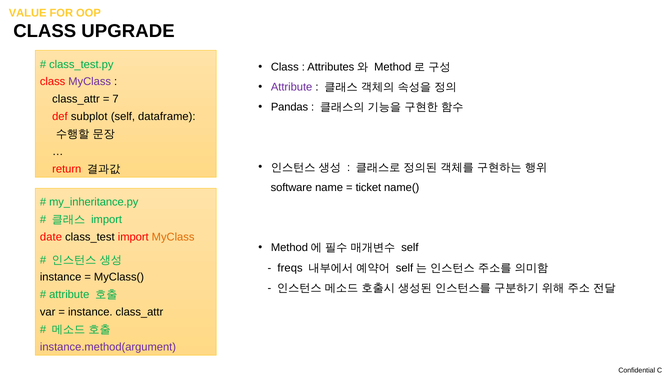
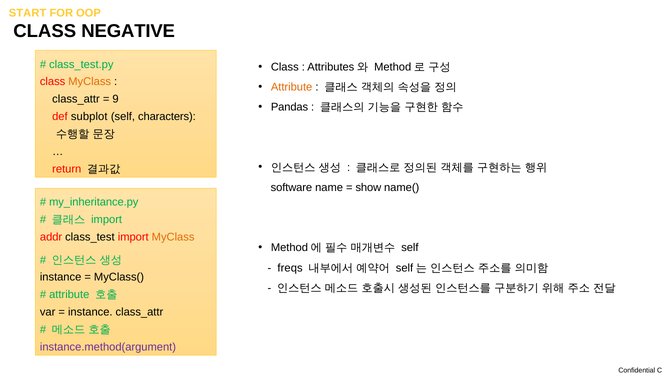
VALUE: VALUE -> START
UPGRADE: UPGRADE -> NEGATIVE
MyClass at (90, 82) colour: purple -> orange
Attribute at (292, 87) colour: purple -> orange
7: 7 -> 9
dataframe: dataframe -> characters
ticket: ticket -> show
date: date -> addr
